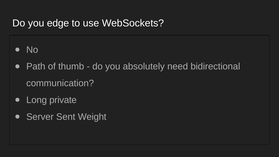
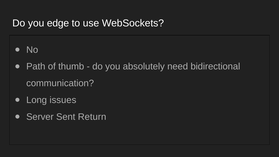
private: private -> issues
Weight: Weight -> Return
